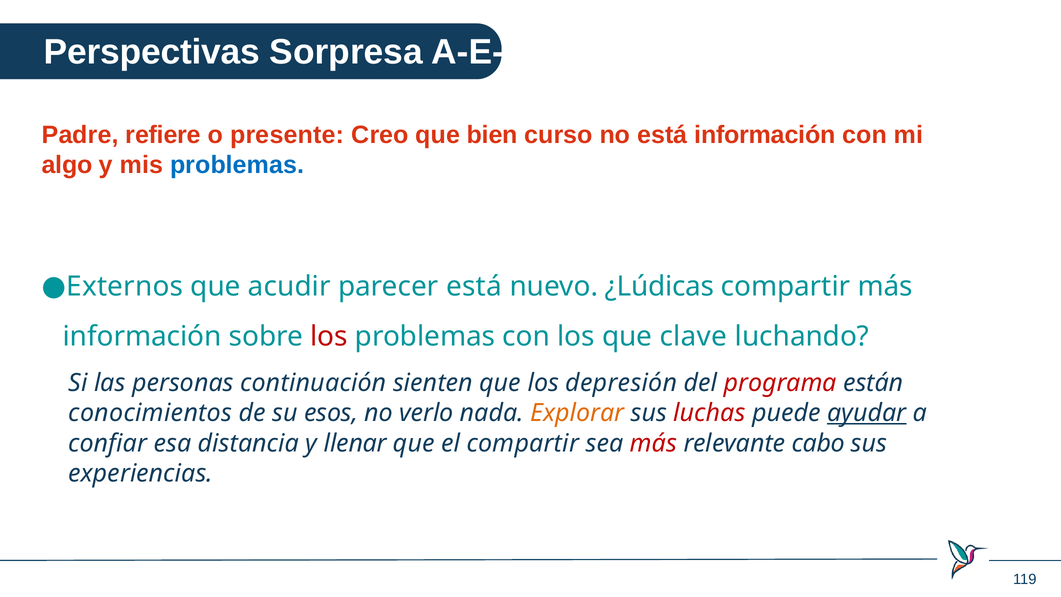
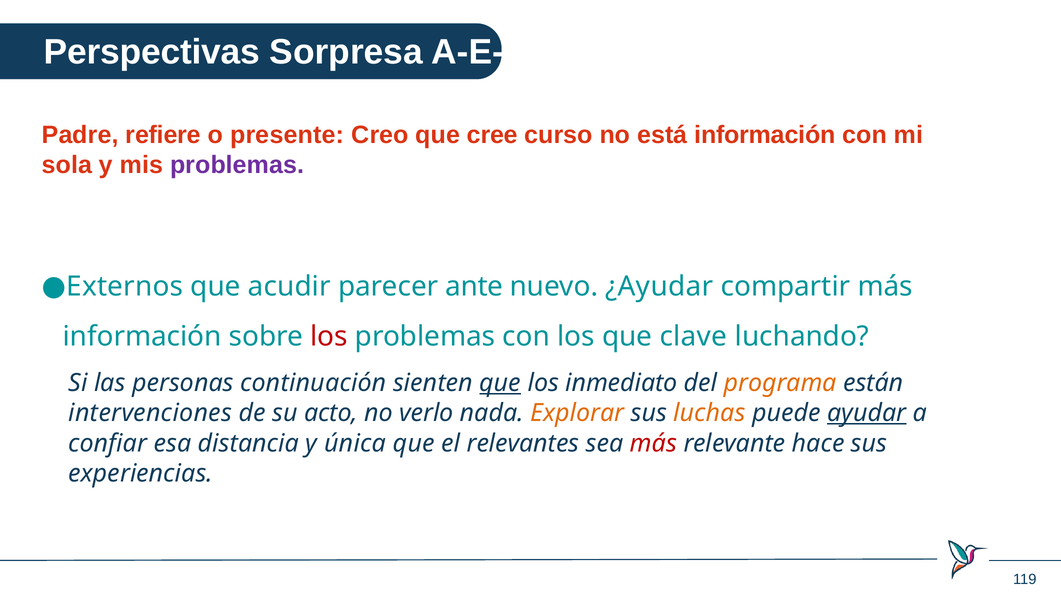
bien: bien -> cree
algo: algo -> sola
problemas at (237, 165) colour: blue -> purple
parecer está: está -> ante
¿Lúdicas: ¿Lúdicas -> ¿Ayudar
que at (500, 383) underline: none -> present
depresión: depresión -> inmediato
programa colour: red -> orange
conocimientos: conocimientos -> intervenciones
esos: esos -> acto
luchas colour: red -> orange
llenar: llenar -> única
el compartir: compartir -> relevantes
cabo: cabo -> hace
